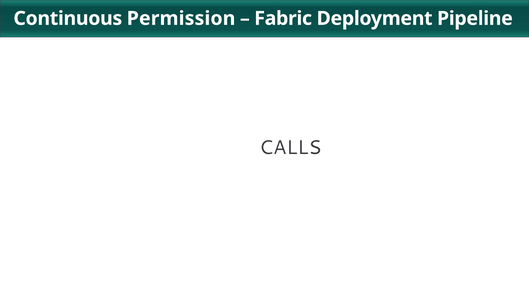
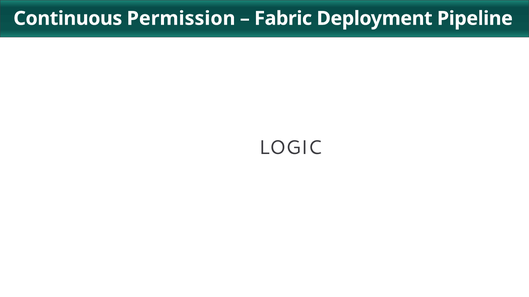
CALLS: CALLS -> LOGIC
